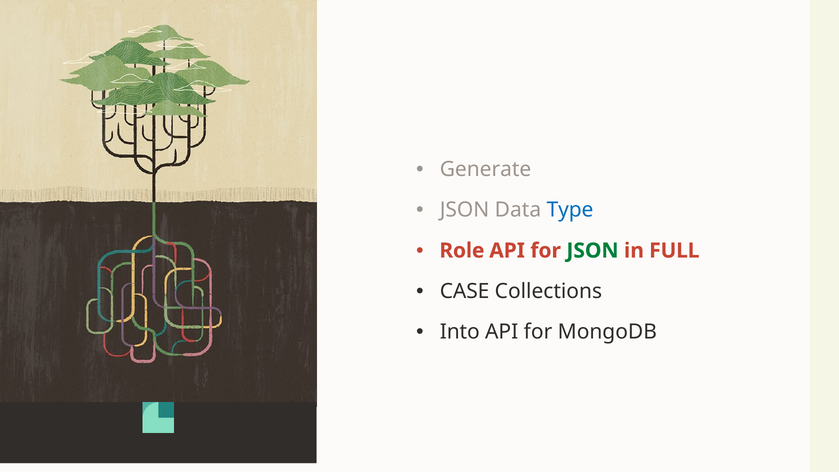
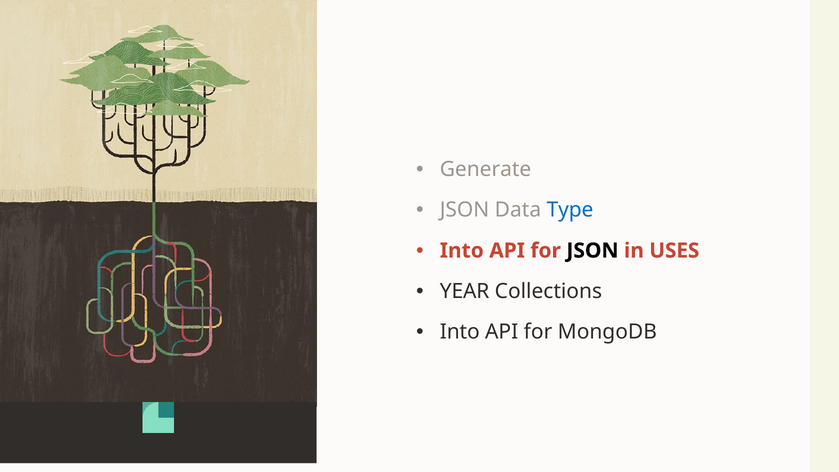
Role at (462, 251): Role -> Into
JSON at (592, 251) colour: green -> black
FULL: FULL -> USES
CASE: CASE -> YEAR
